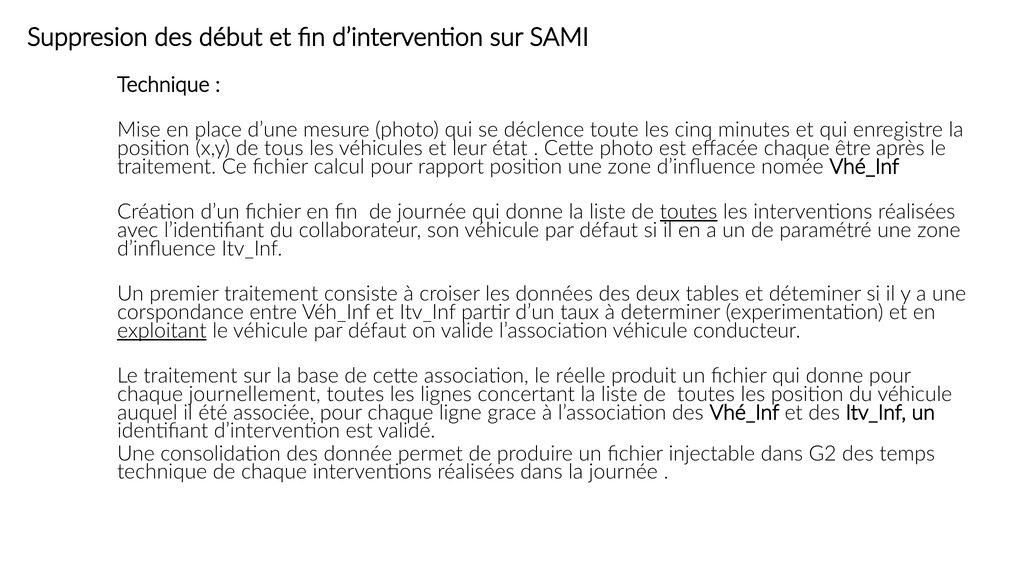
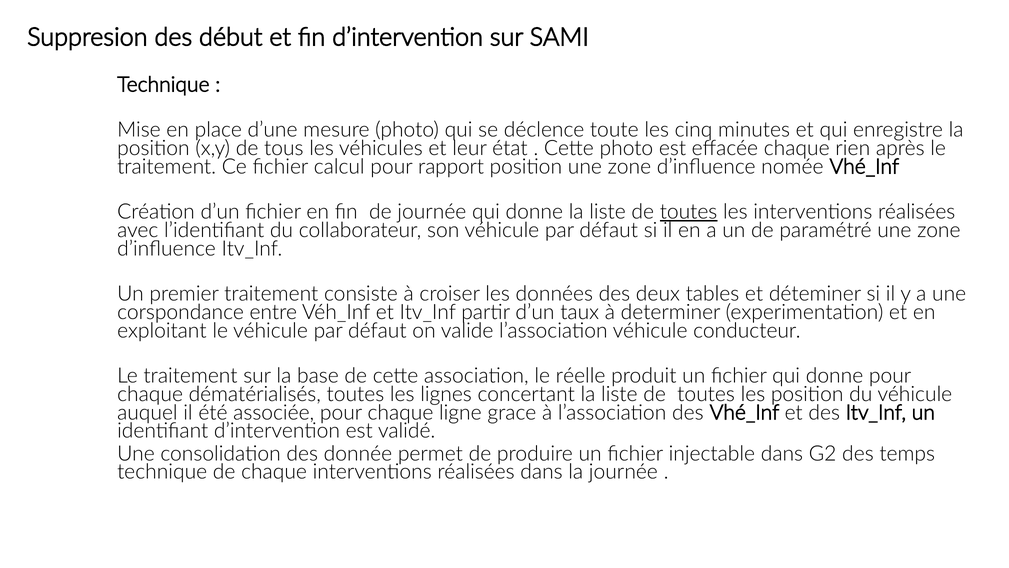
être: être -> rien
exploitant underline: present -> none
journellement: journellement -> dématérialisés
